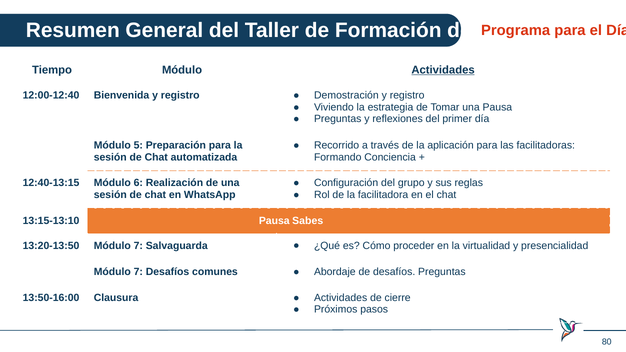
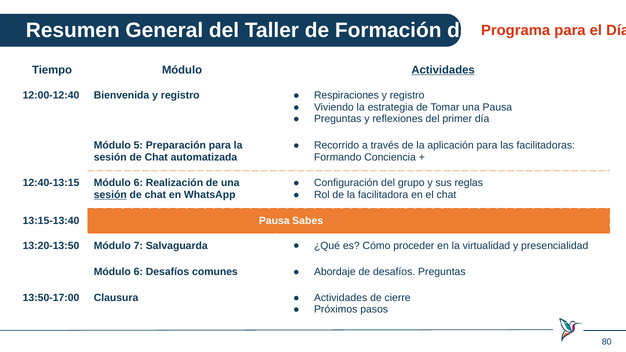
Demostración: Demostración -> Respiraciones
sesión at (110, 195) underline: none -> present
13:15-13:10: 13:15-13:10 -> 13:15-13:40
7 at (138, 272): 7 -> 6
13:50-16:00: 13:50-16:00 -> 13:50-17:00
